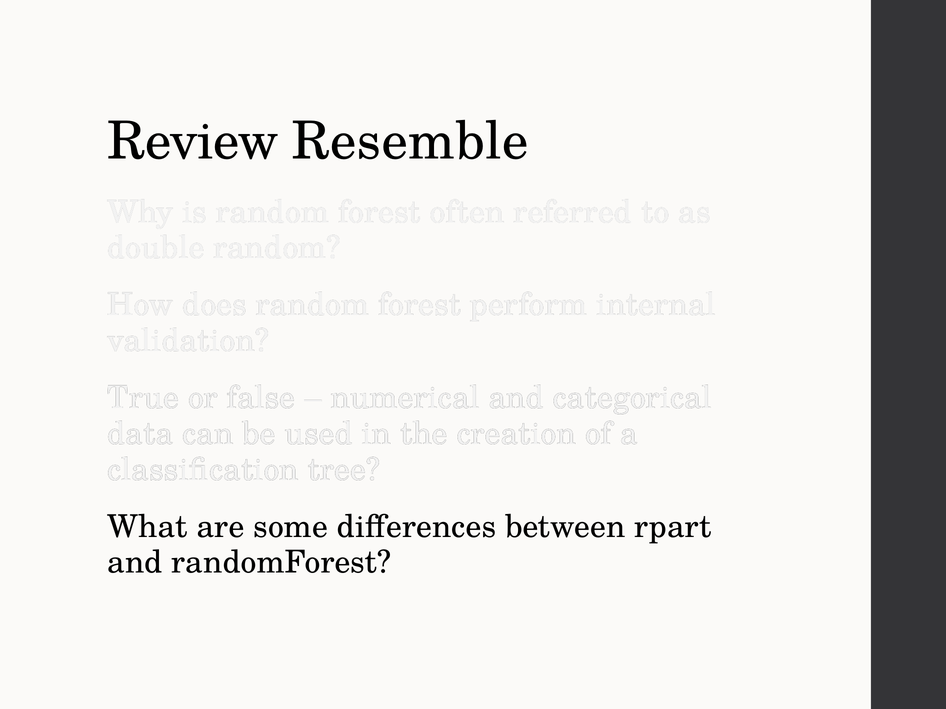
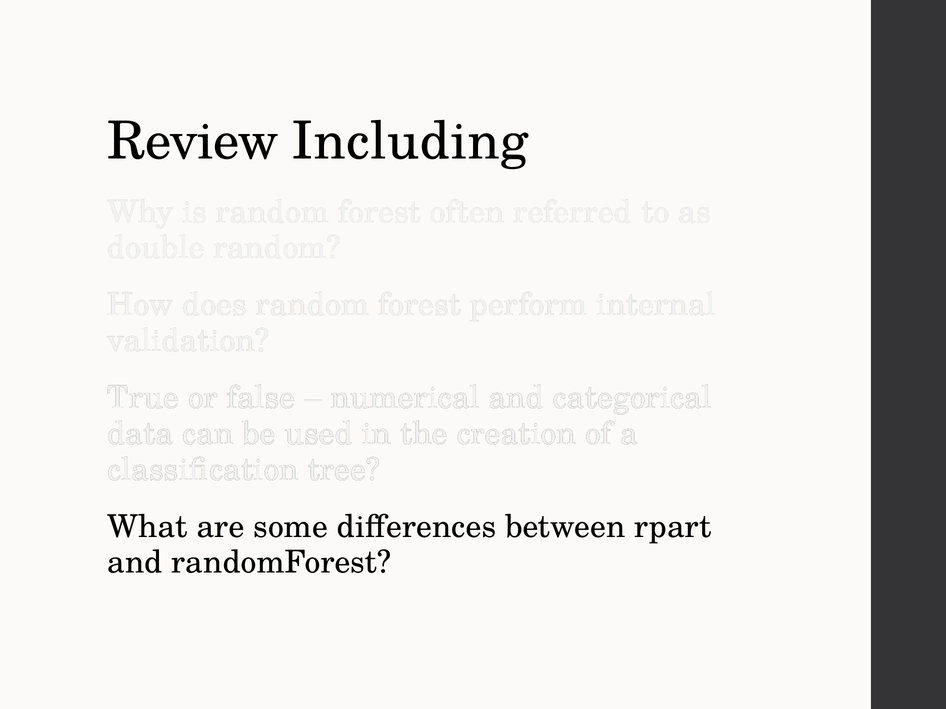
Resemble: Resemble -> Including
